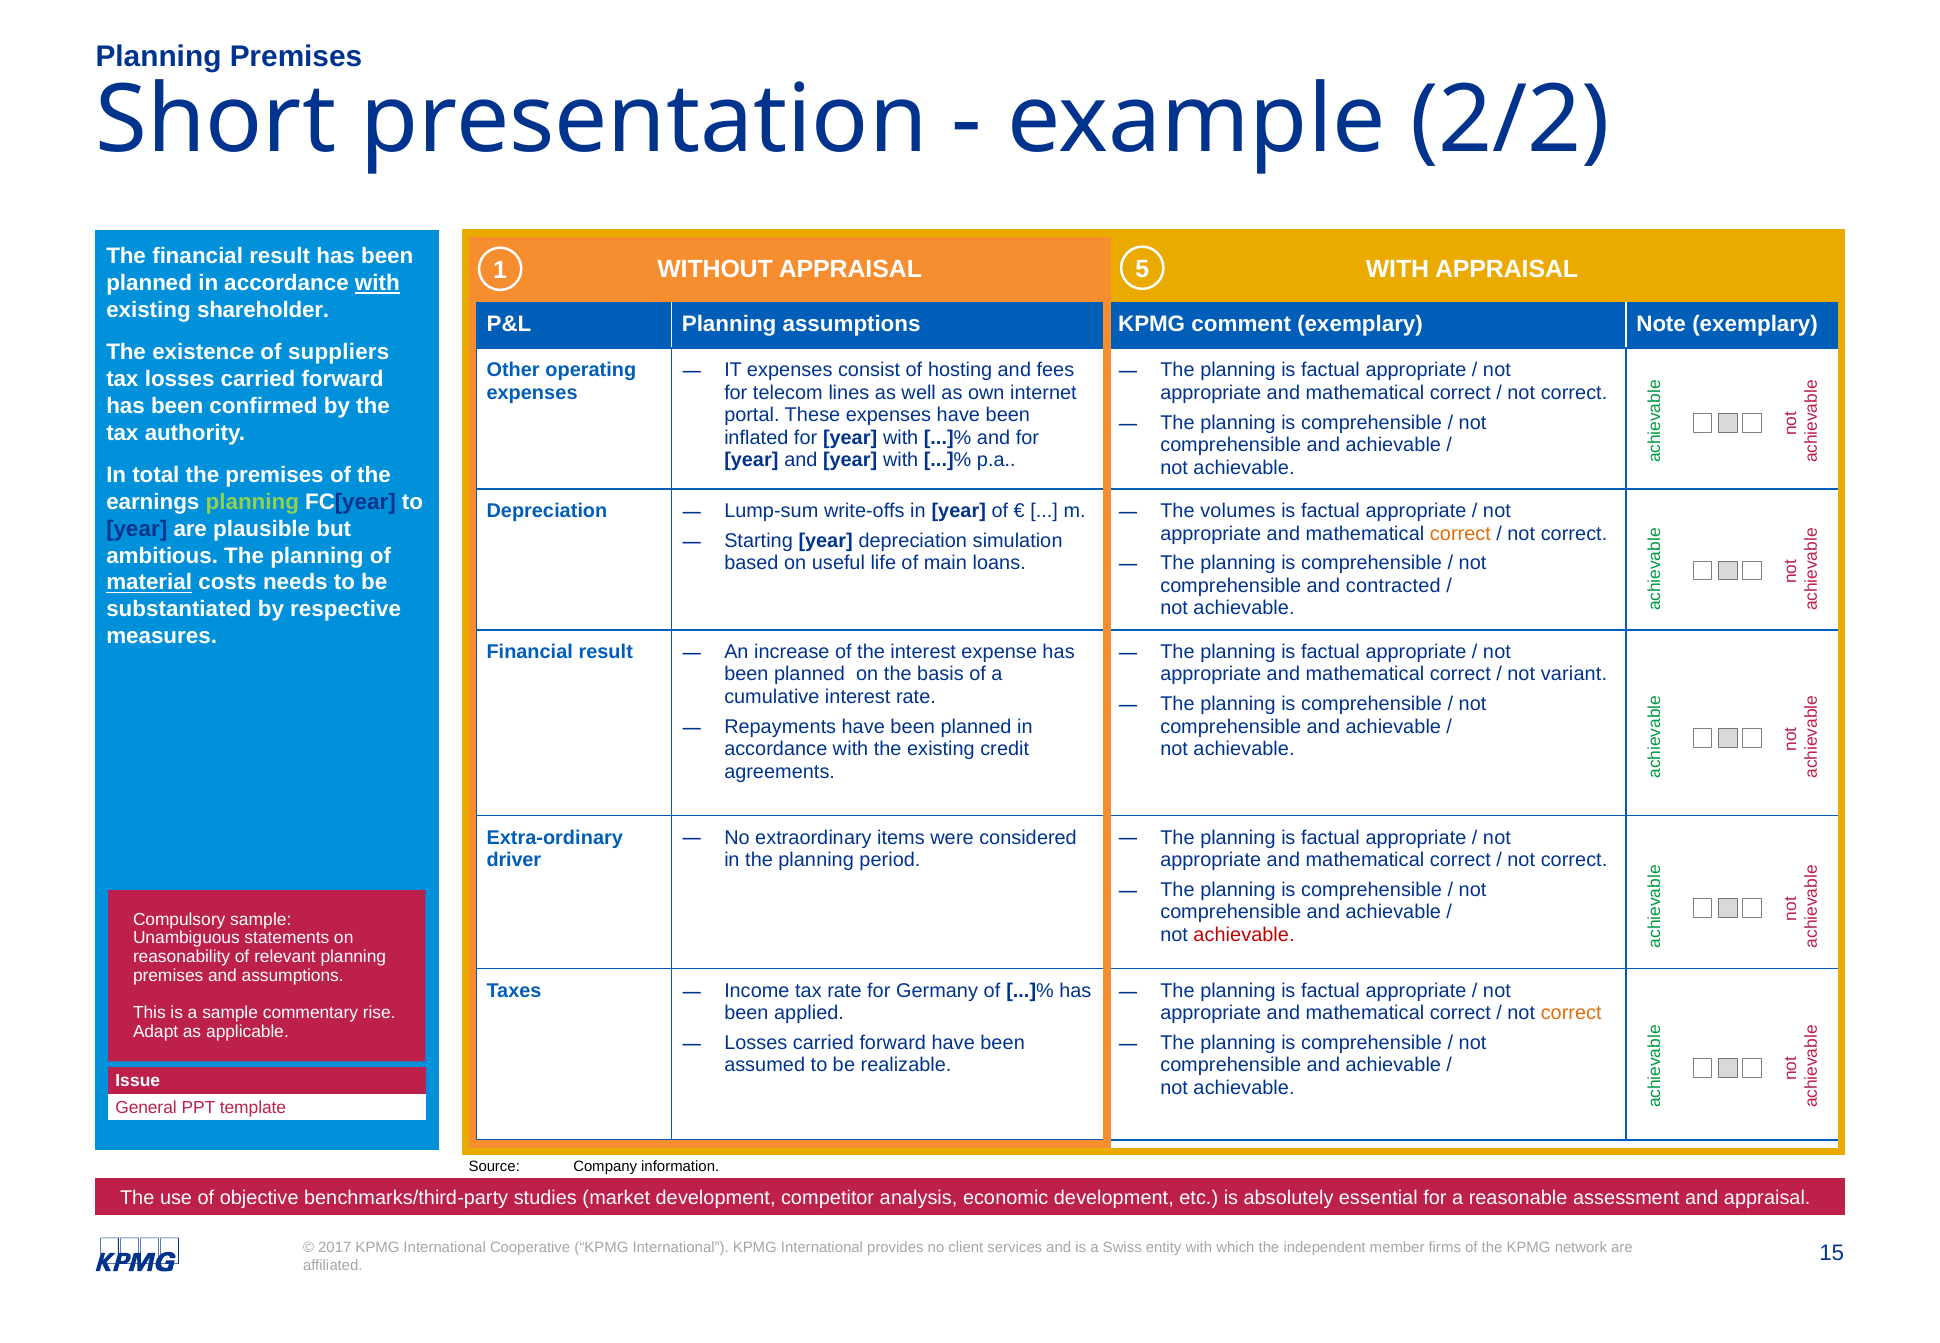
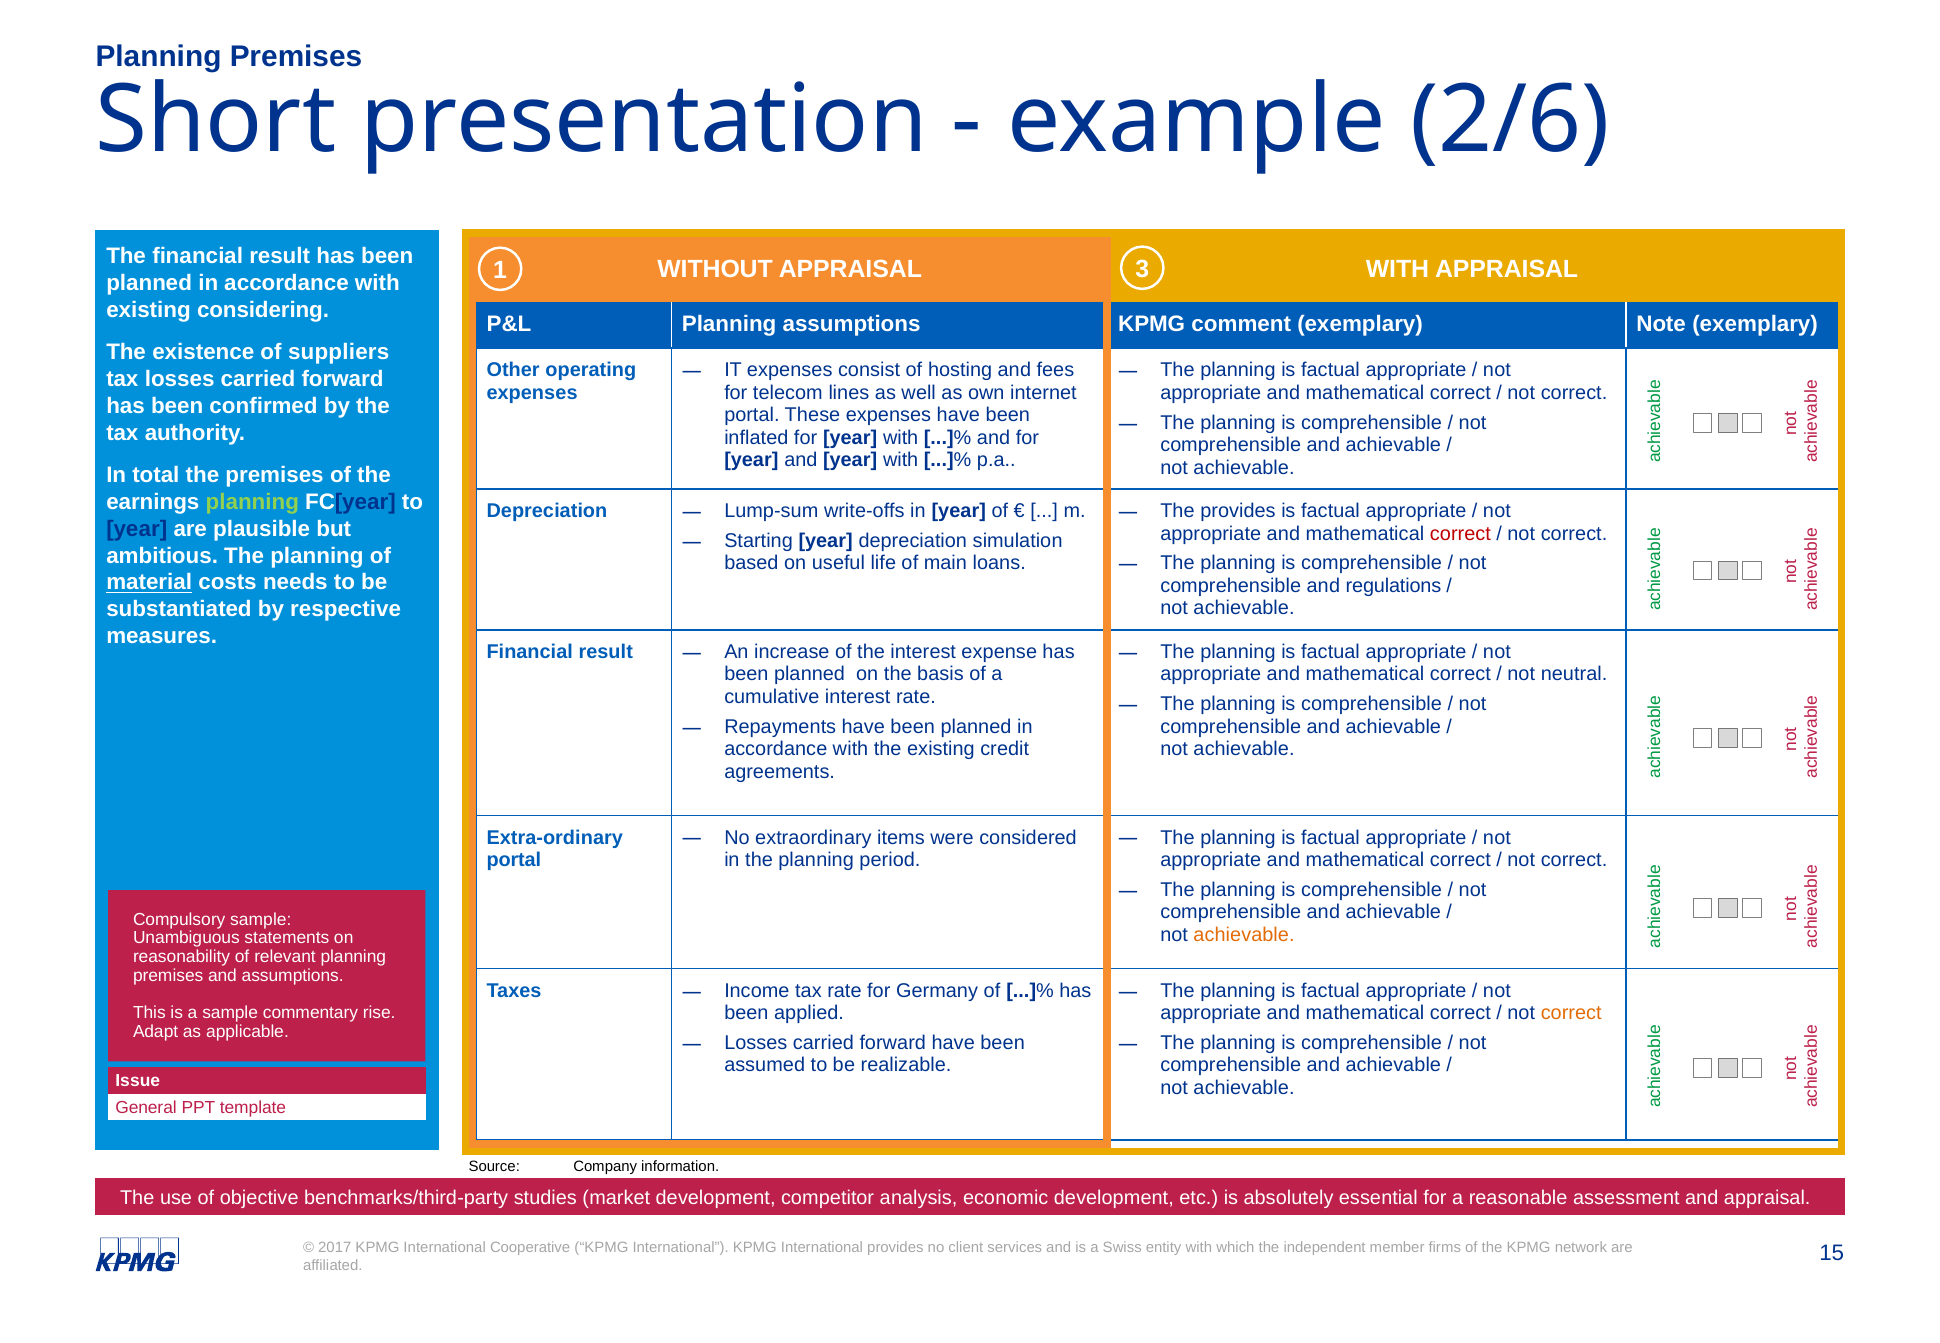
2/2: 2/2 -> 2/6
5: 5 -> 3
with at (377, 283) underline: present -> none
shareholder: shareholder -> considering
The volumes: volumes -> provides
correct at (1460, 534) colour: orange -> red
comprehensible and contracted: contracted -> regulations
variant: variant -> neutral
driver at (514, 860): driver -> portal
achievable at (1244, 935) colour: red -> orange
